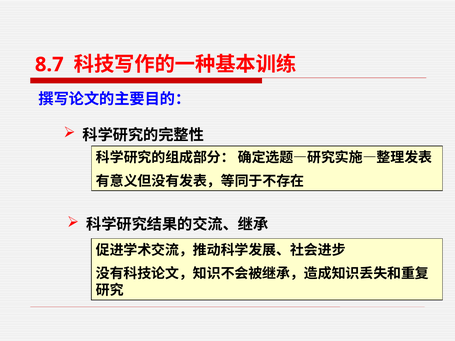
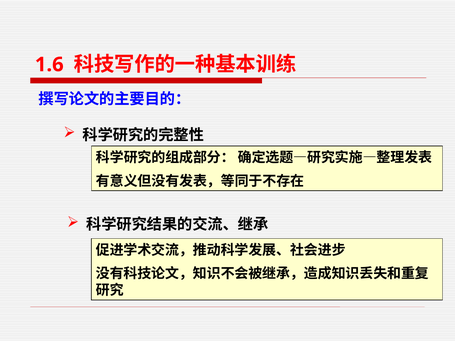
8.7: 8.7 -> 1.6
